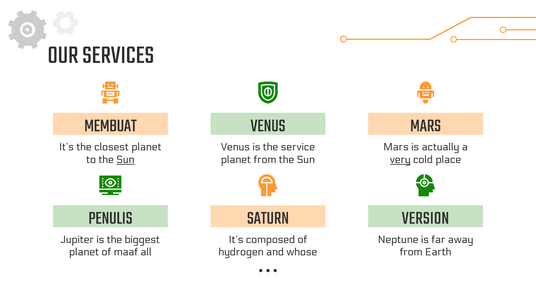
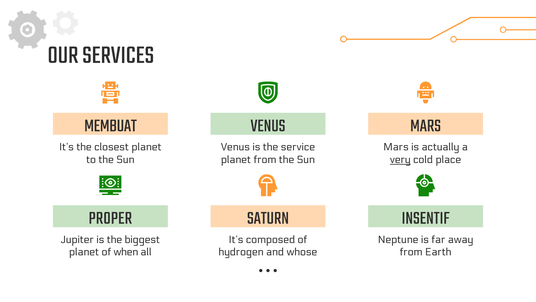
Sun at (125, 159) underline: present -> none
PENULIS: PENULIS -> PROPER
VERSION: VERSION -> INSENTIF
maaf: maaf -> when
